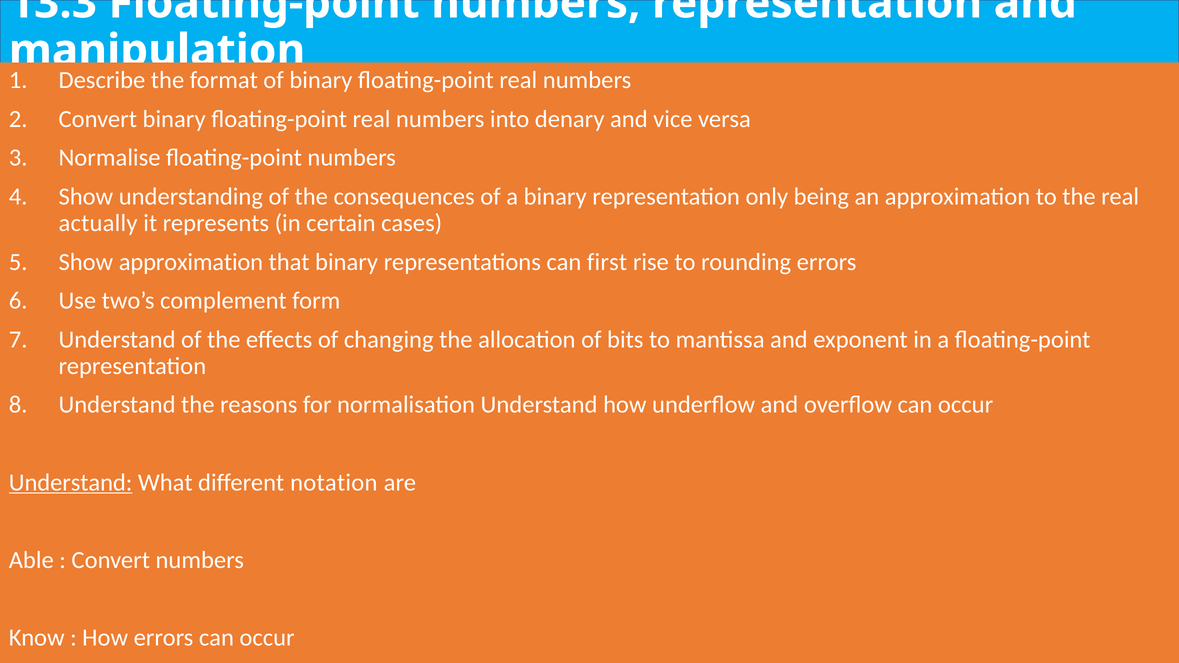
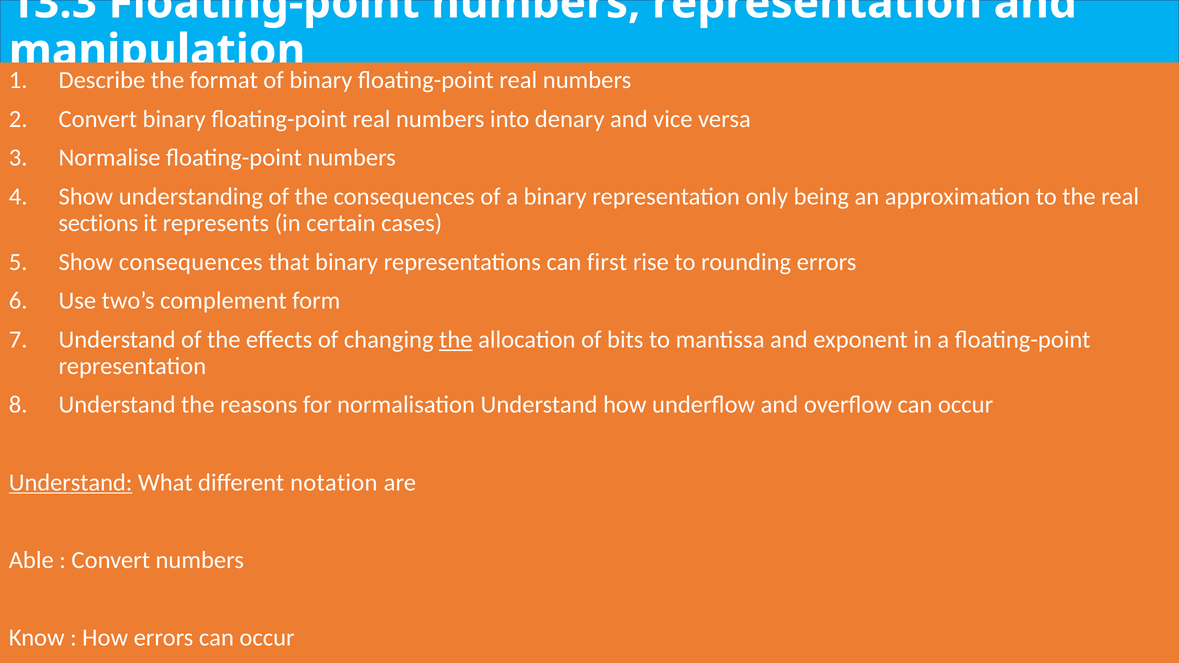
actually: actually -> sections
Show approximation: approximation -> consequences
the at (456, 340) underline: none -> present
